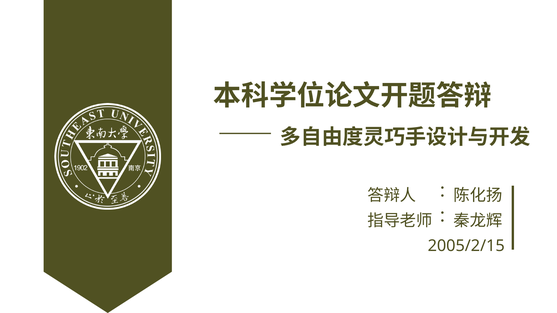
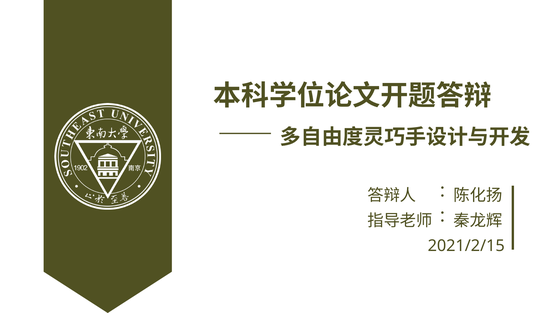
2005/2/15: 2005/2/15 -> 2021/2/15
